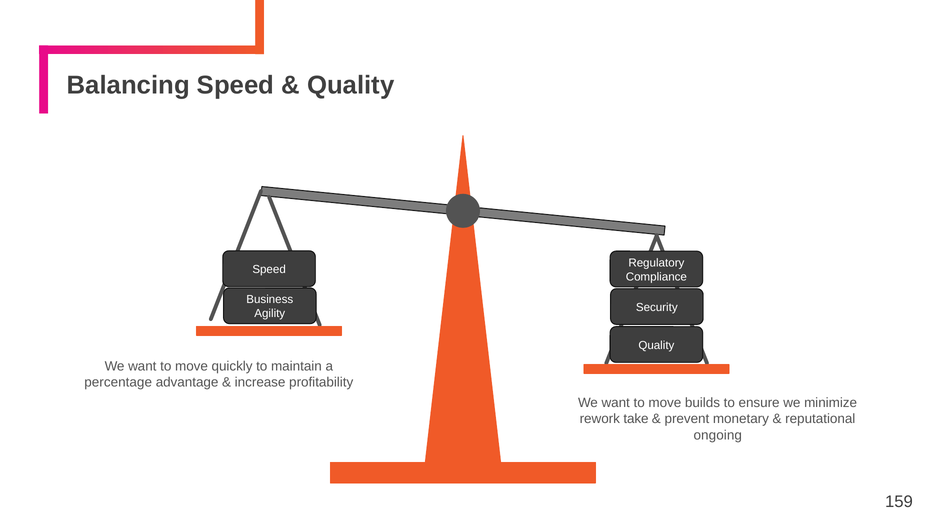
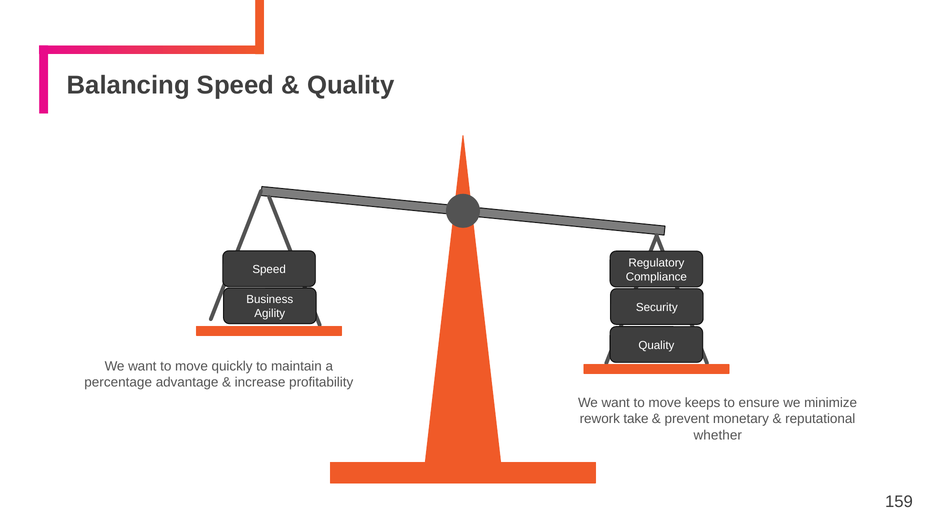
builds: builds -> keeps
ongoing: ongoing -> whether
